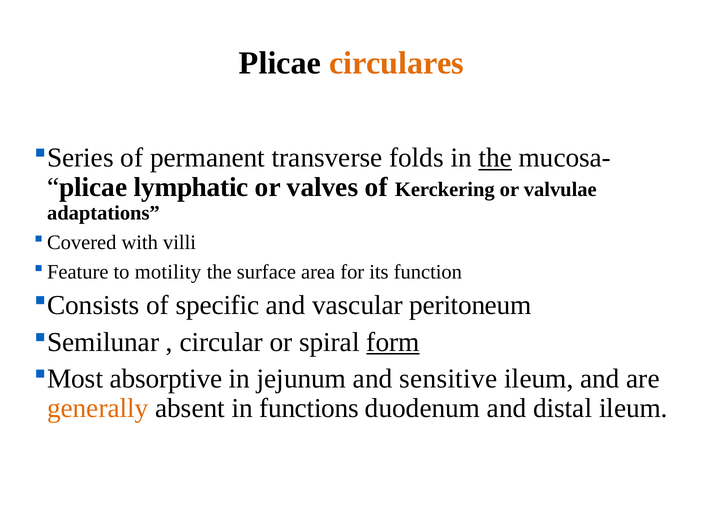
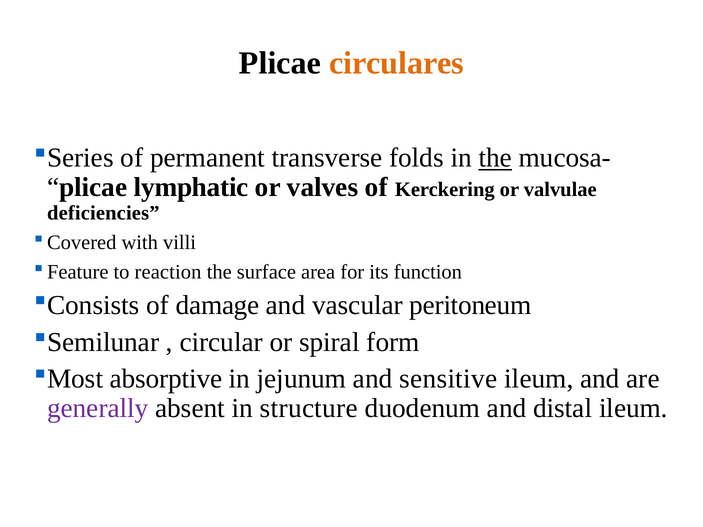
adaptations: adaptations -> deficiencies
motility: motility -> reaction
specific: specific -> damage
form underline: present -> none
generally colour: orange -> purple
functions: functions -> structure
